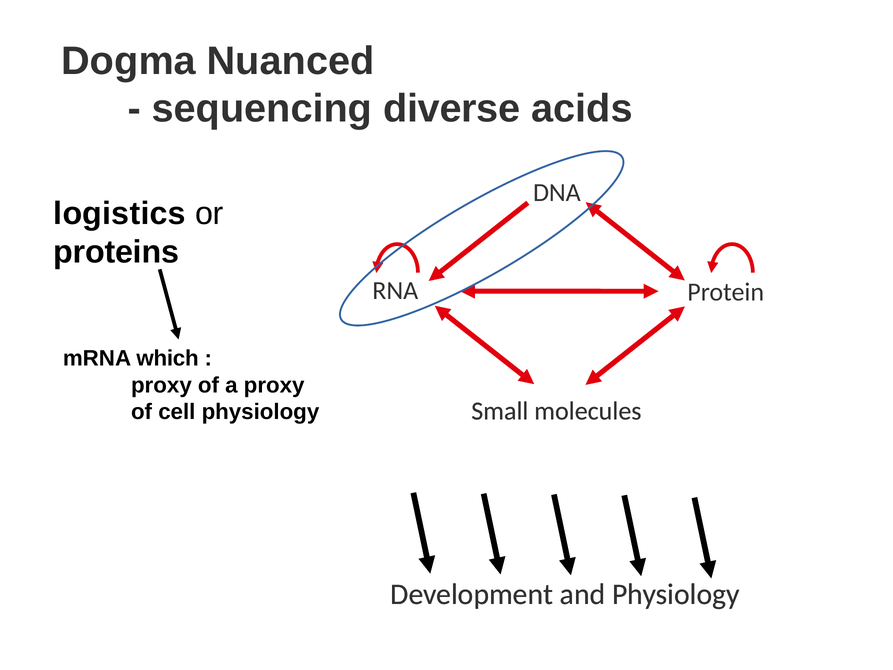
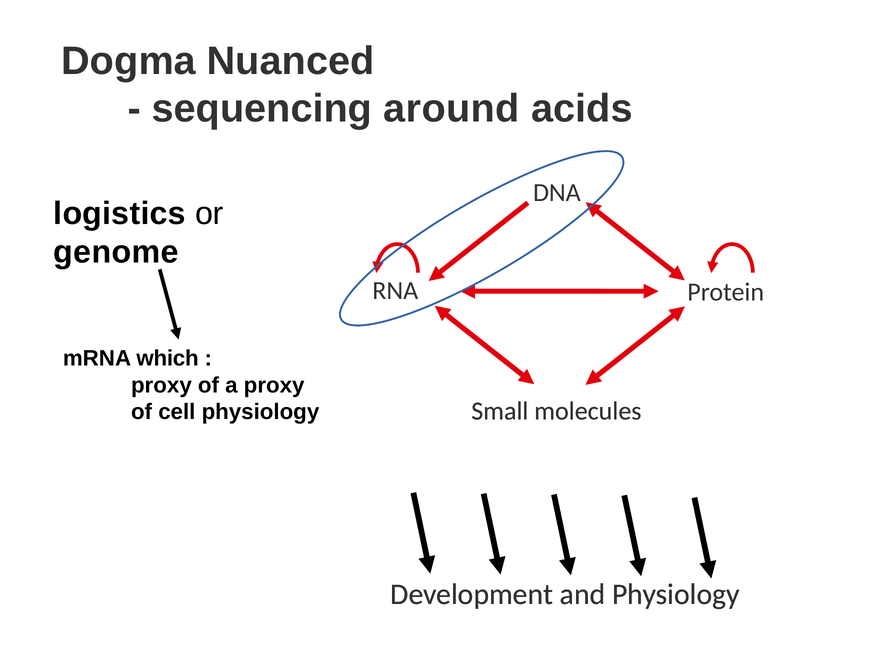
diverse: diverse -> around
proteins: proteins -> genome
